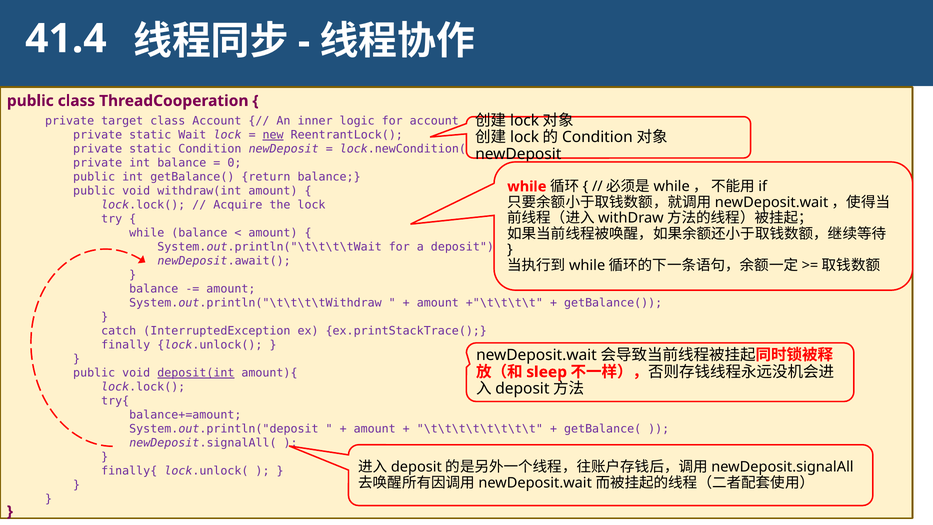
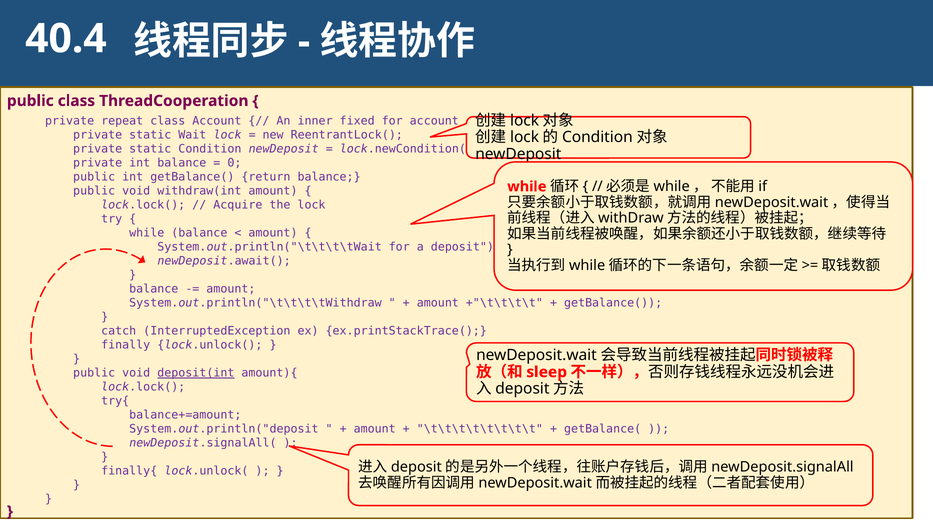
41.4: 41.4 -> 40.4
target: target -> repeat
logic: logic -> fixed
new underline: present -> none
